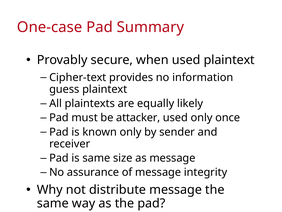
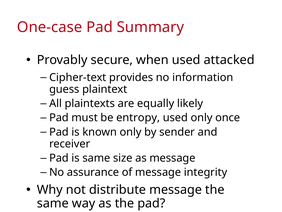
used plaintext: plaintext -> attacked
attacker: attacker -> entropy
